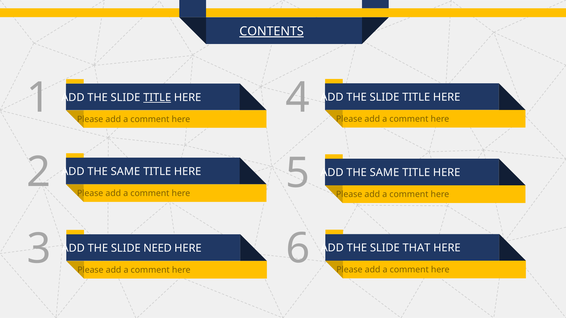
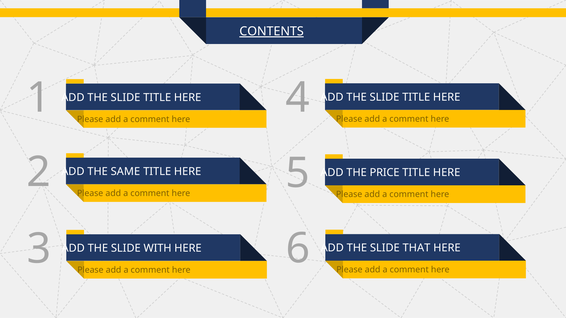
TITLE at (157, 98) underline: present -> none
SAME at (384, 173): SAME -> PRICE
NEED: NEED -> WITH
